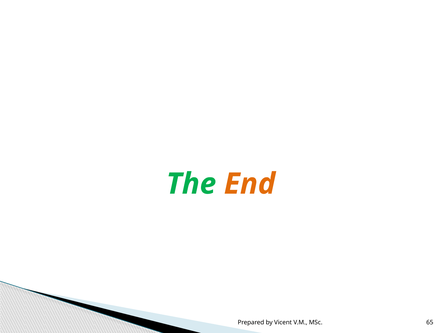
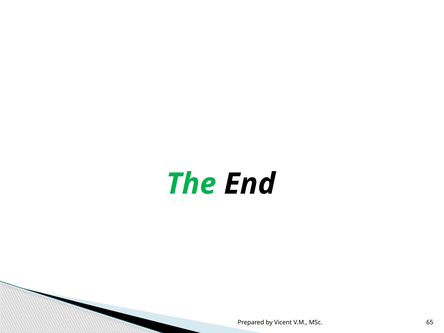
End colour: orange -> black
